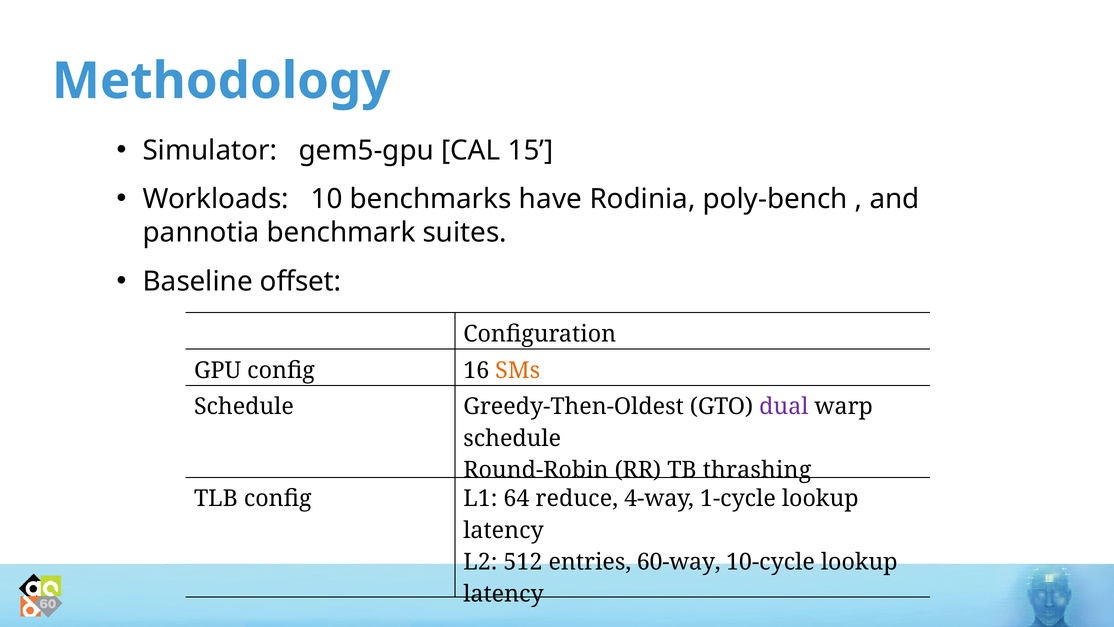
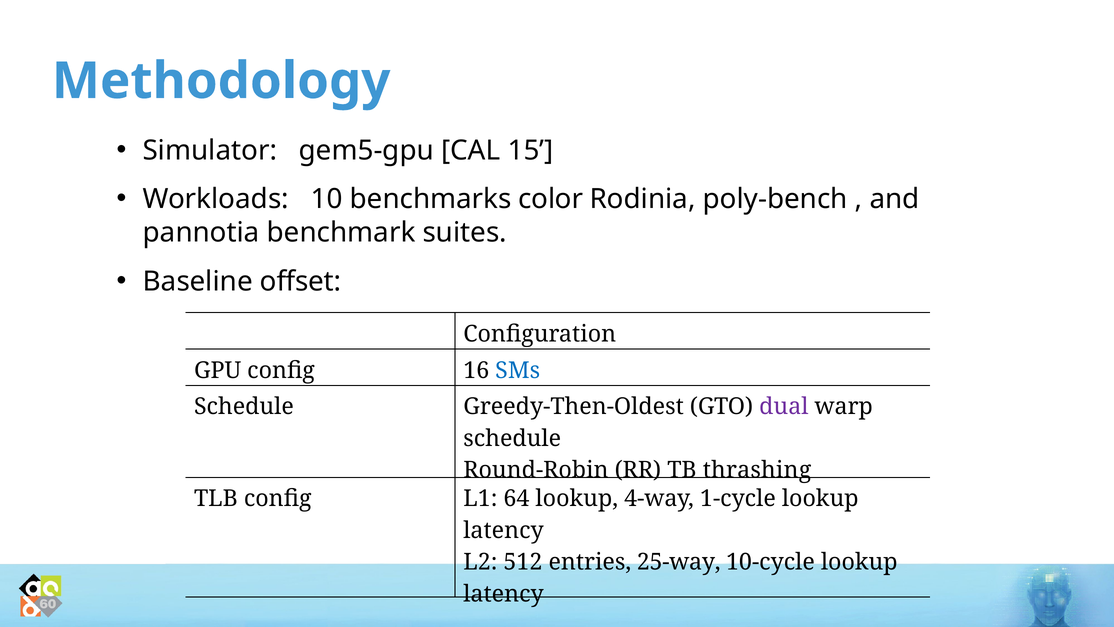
have: have -> color
SMs colour: orange -> blue
64 reduce: reduce -> lookup
60-way: 60-way -> 25-way
